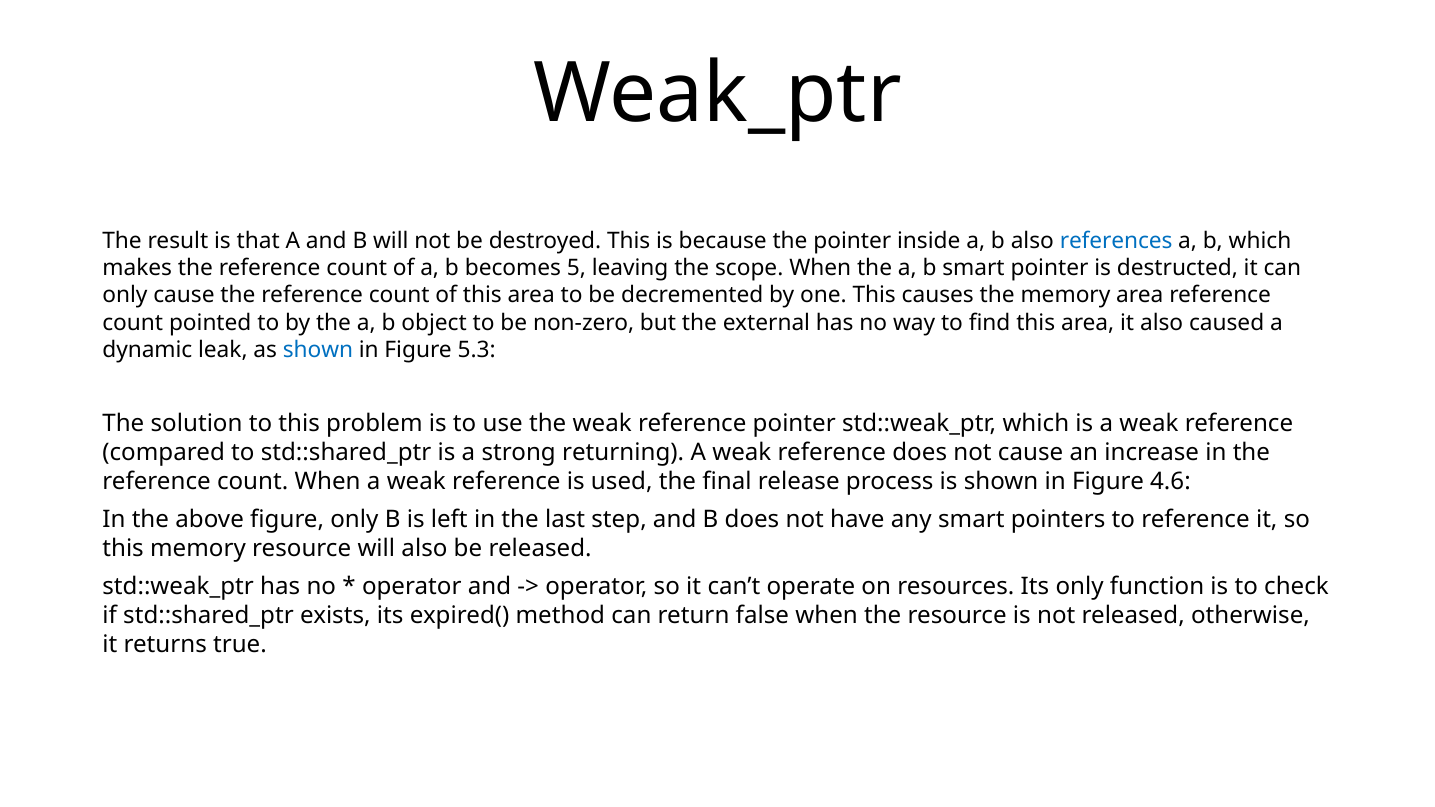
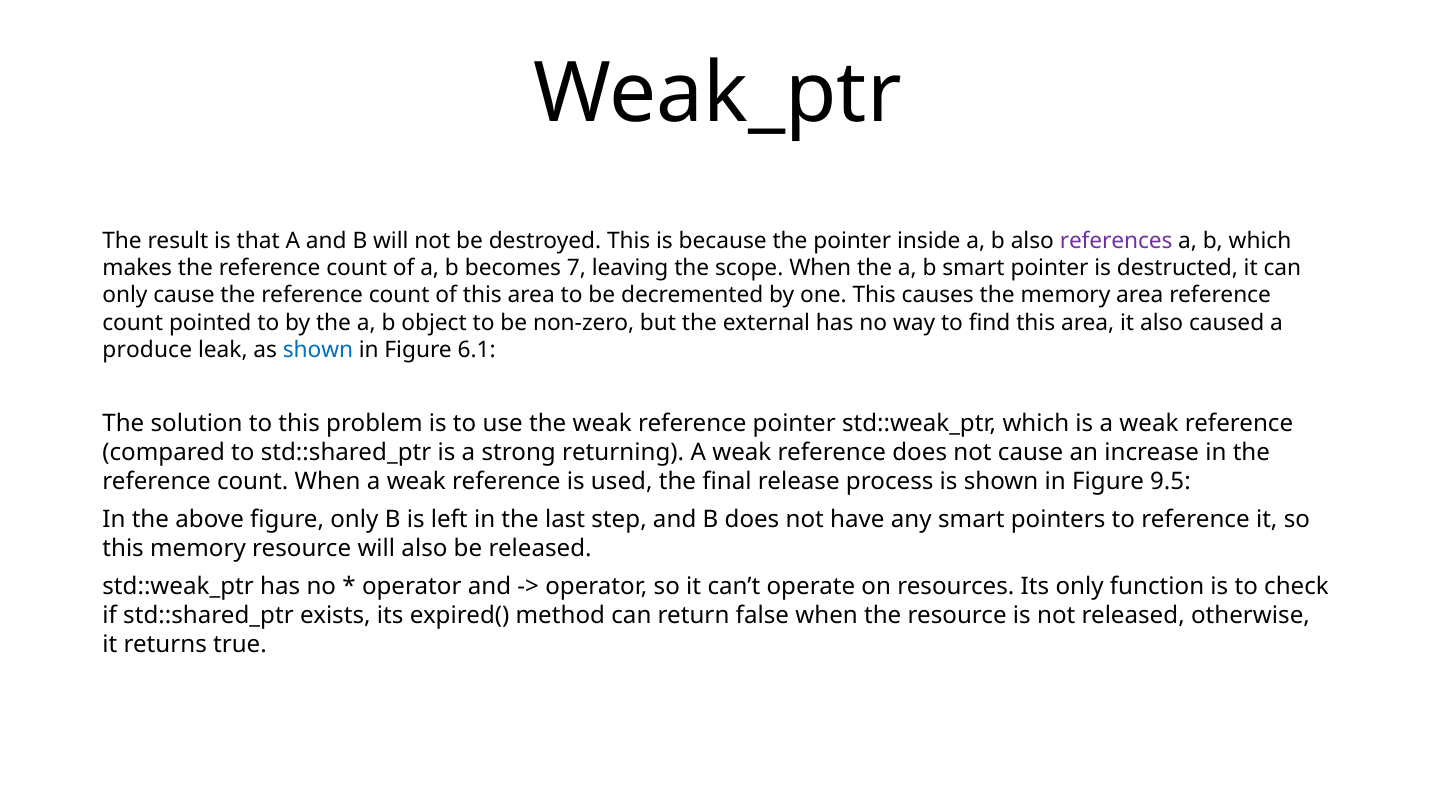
references colour: blue -> purple
5: 5 -> 7
dynamic: dynamic -> produce
5.3: 5.3 -> 6.1
4.6: 4.6 -> 9.5
